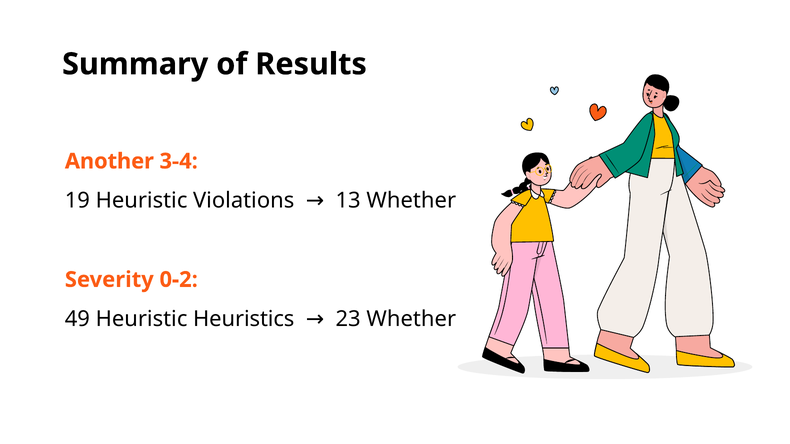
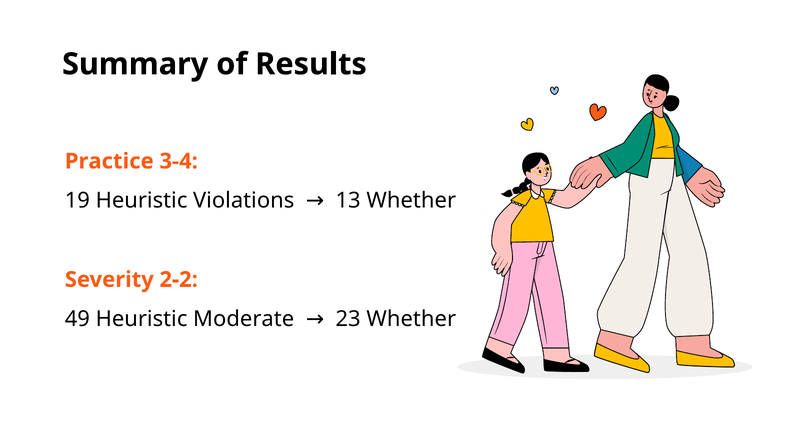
Another: Another -> Practice
0-2: 0-2 -> 2-2
Heuristics: Heuristics -> Moderate
